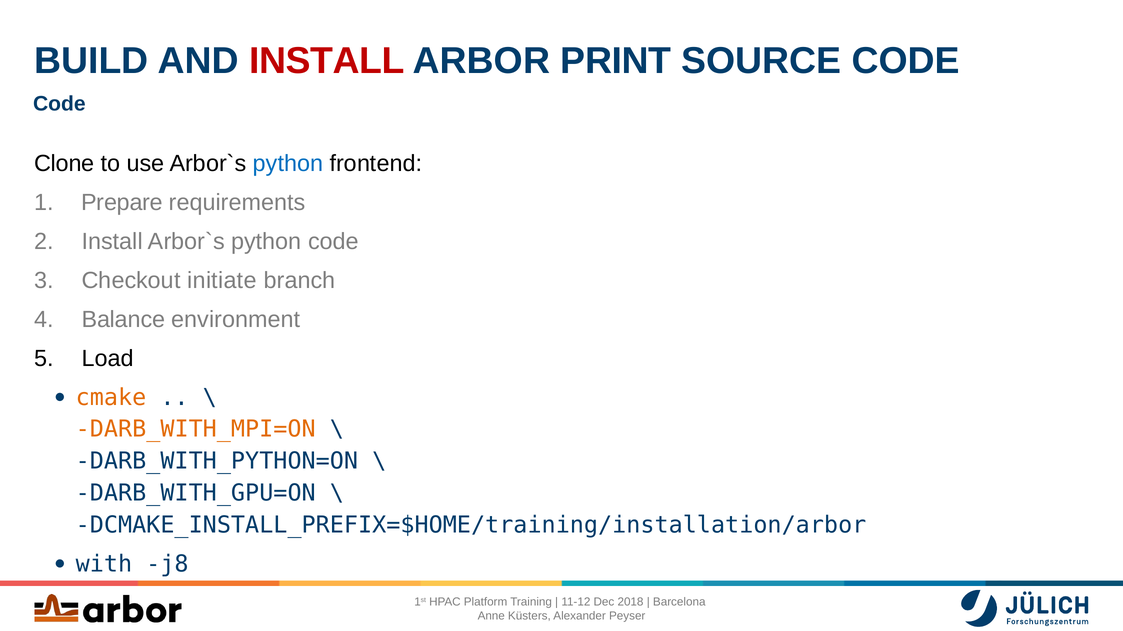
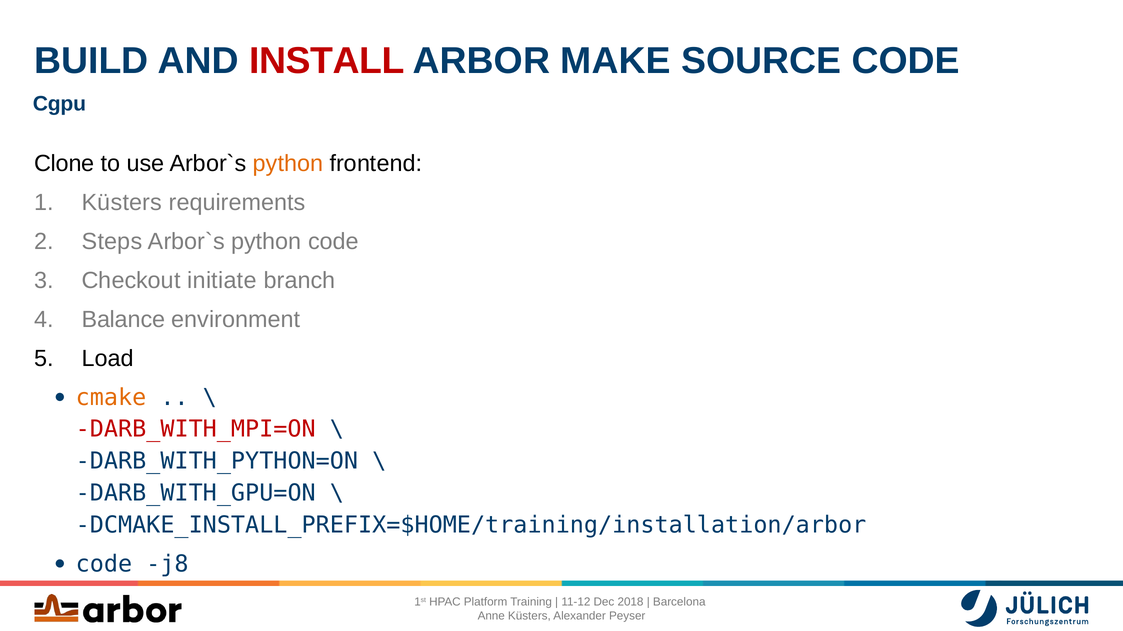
PRINT: PRINT -> MAKE
Code at (59, 104): Code -> Cgpu
python at (288, 164) colour: blue -> orange
Prepare at (122, 203): Prepare -> Küsters
Install at (112, 242): Install -> Steps
DARB_WITH_MPI=ON colour: orange -> red
with at (104, 565): with -> code
